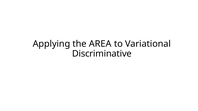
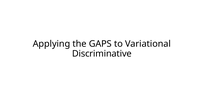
AREA: AREA -> GAPS
